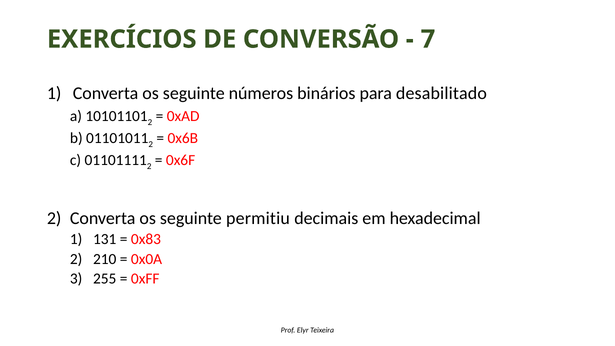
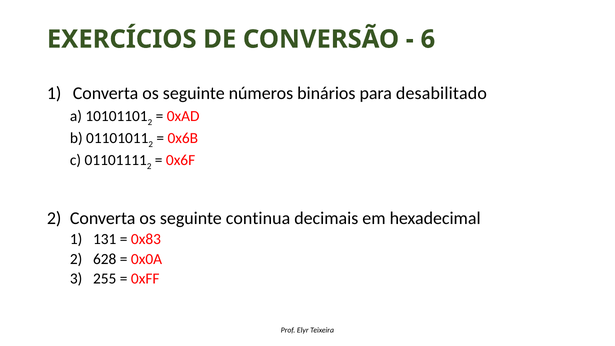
7: 7 -> 6
permitiu: permitiu -> continua
210: 210 -> 628
